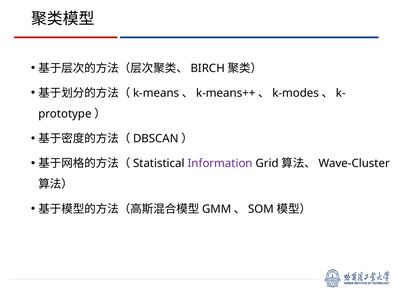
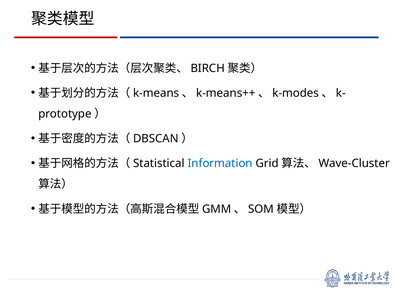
Information colour: purple -> blue
